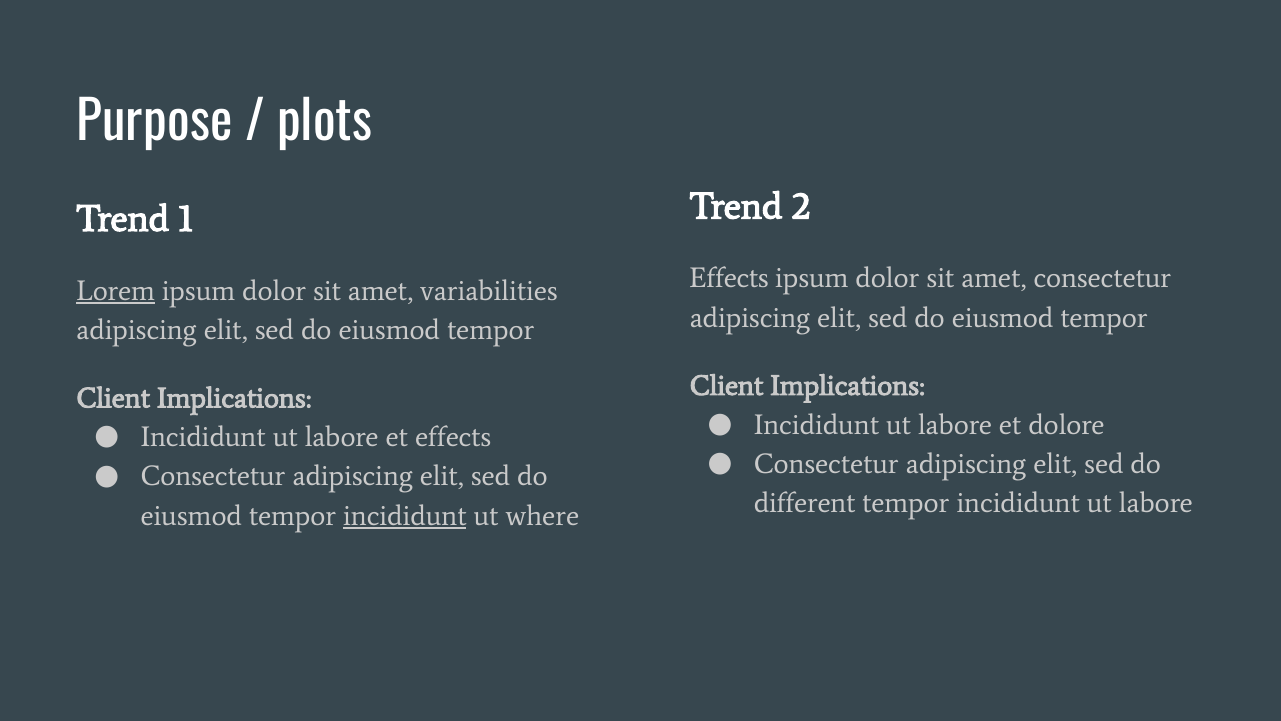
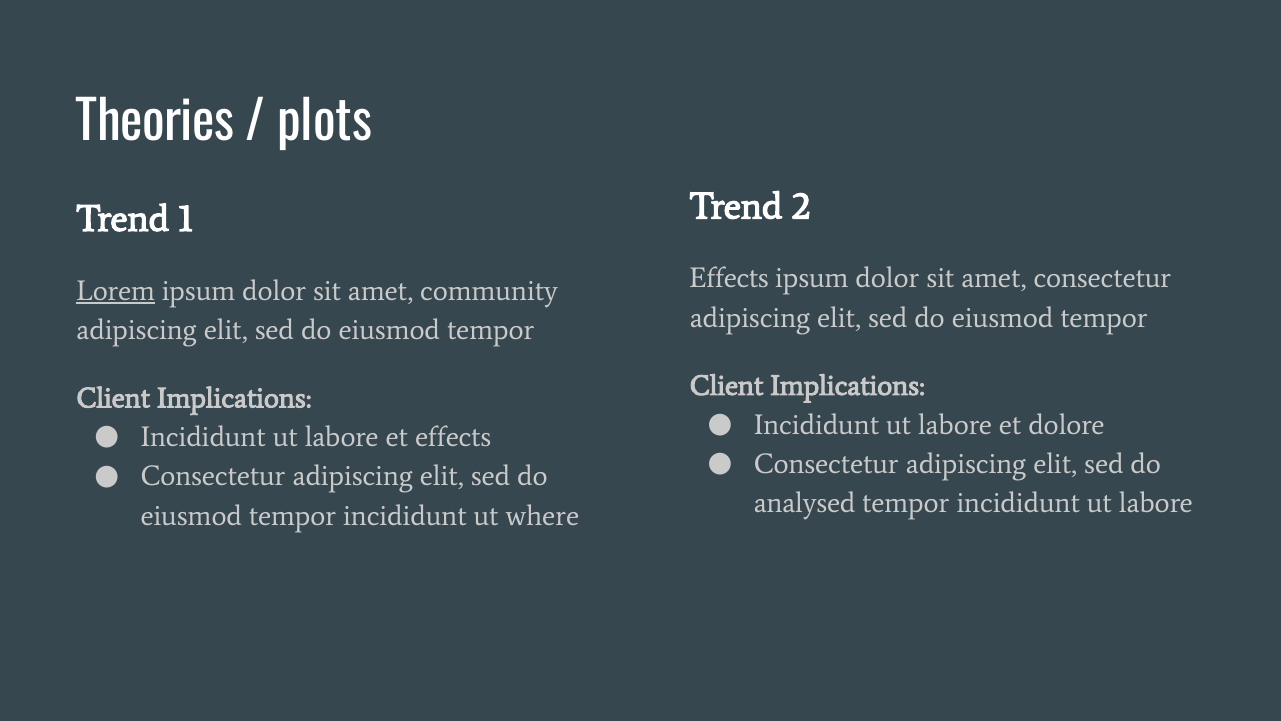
Purpose: Purpose -> Theories
variabilities: variabilities -> community
different: different -> analysed
incididunt at (405, 515) underline: present -> none
